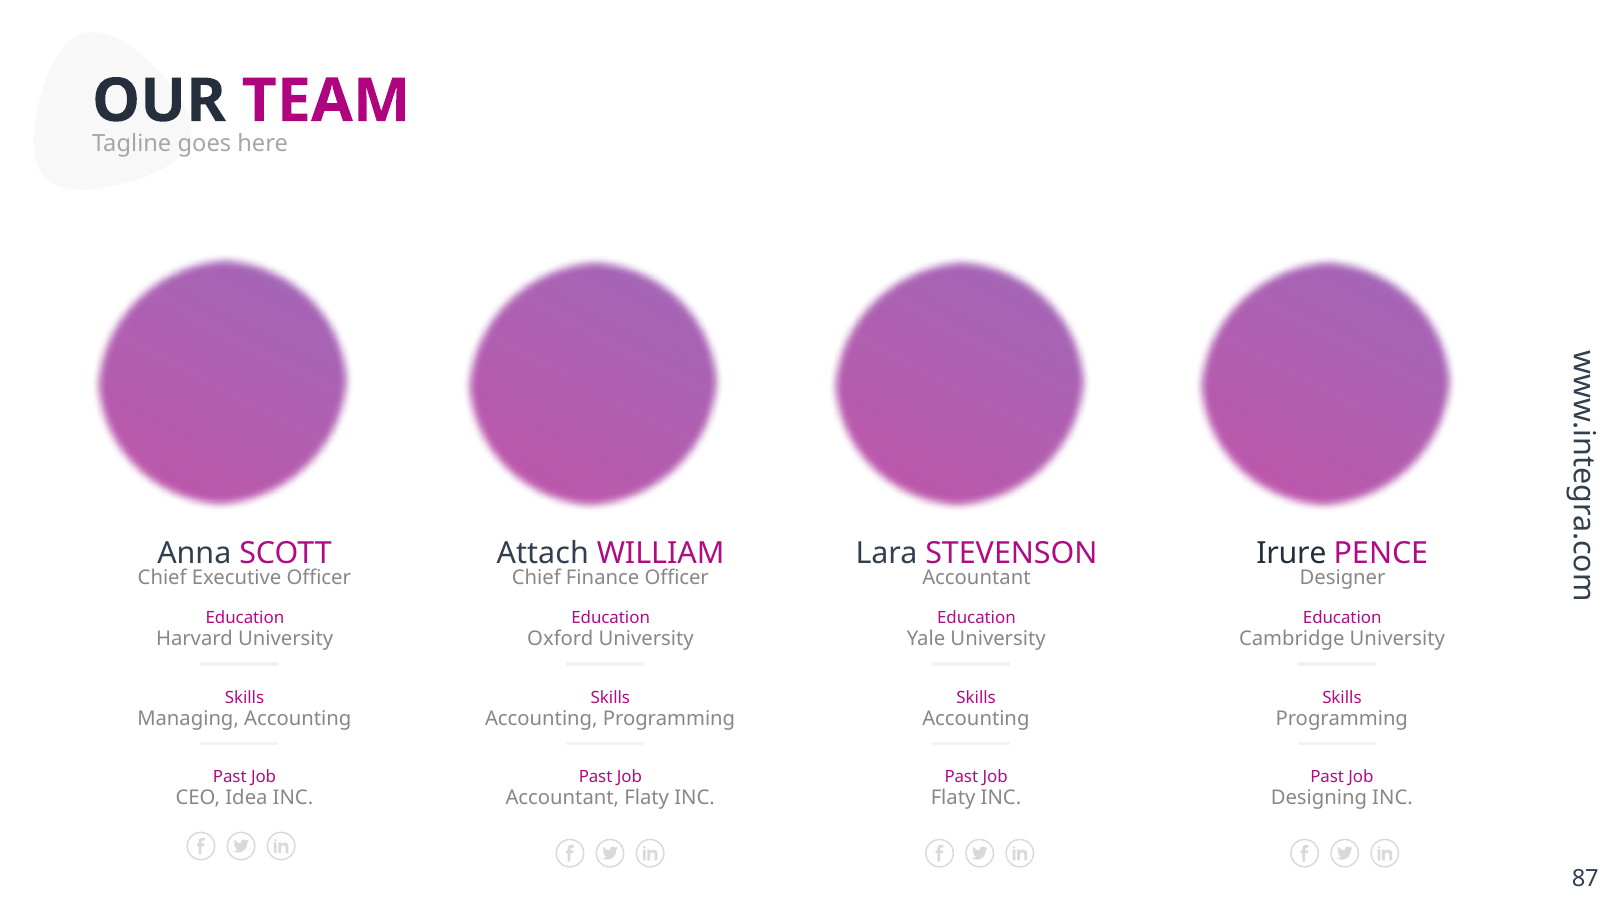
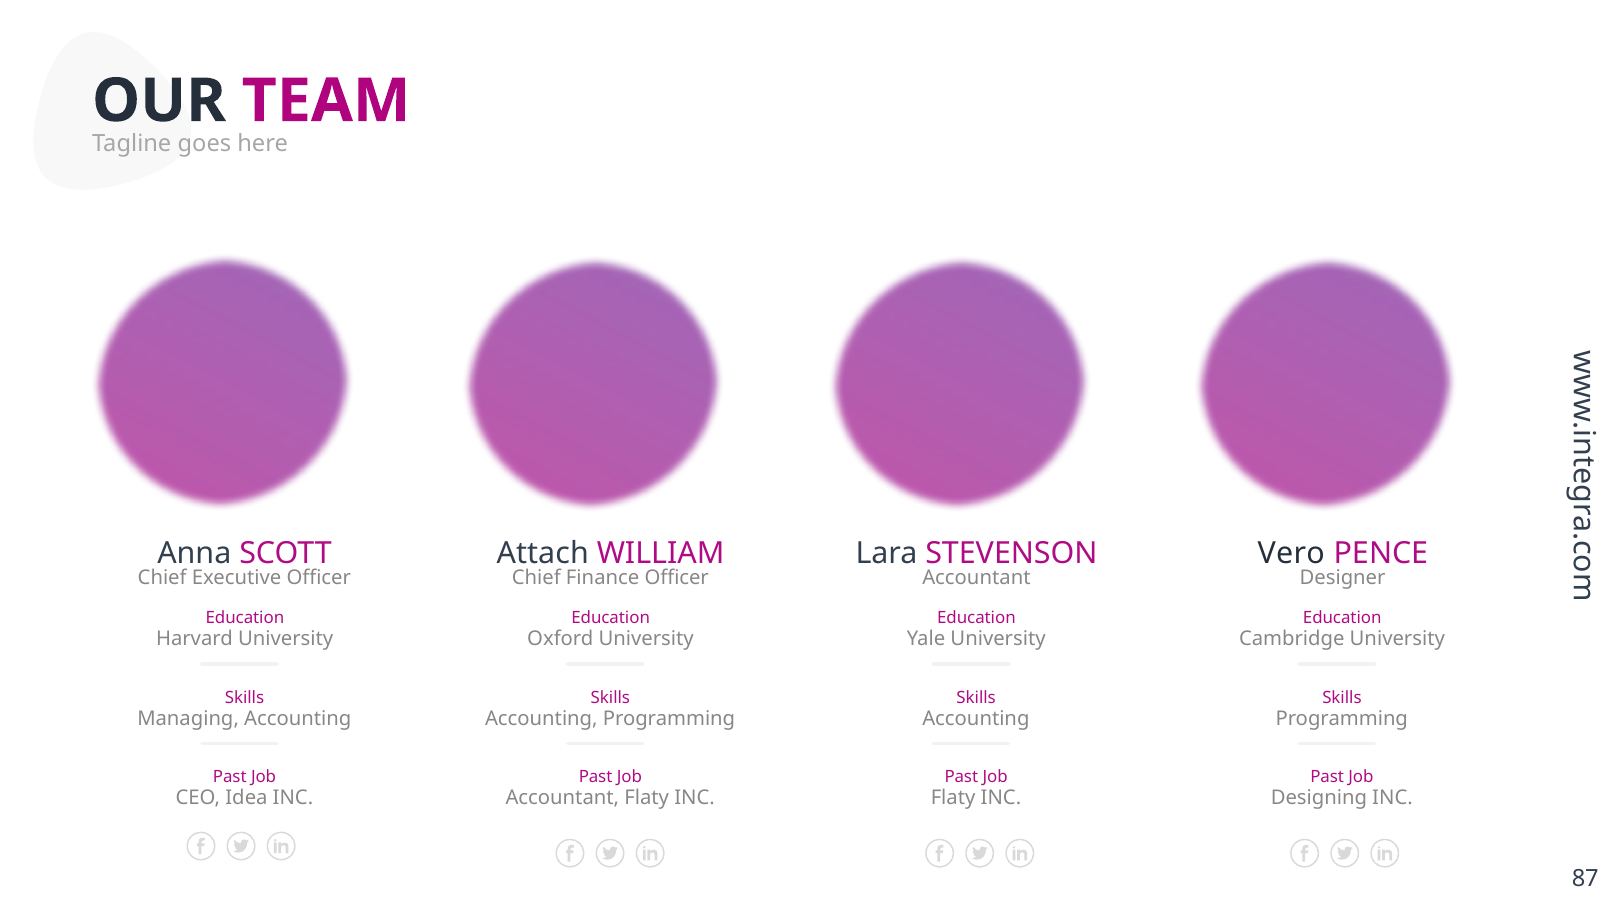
Irure: Irure -> Vero
